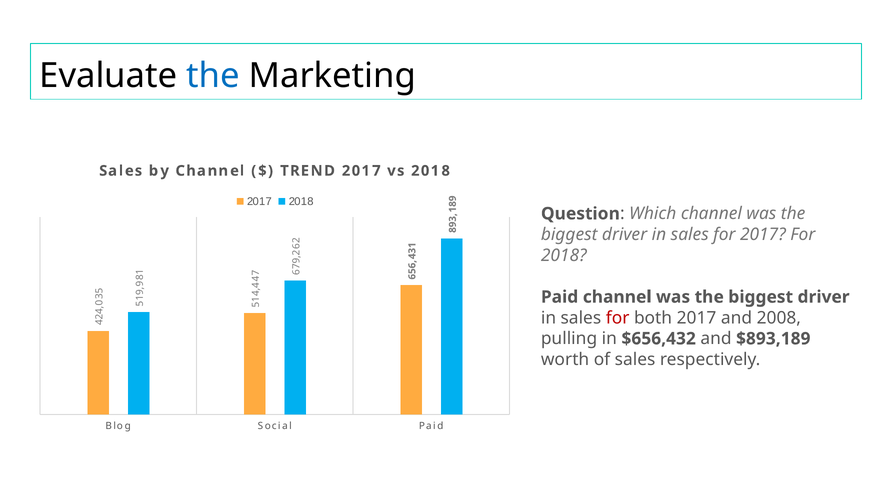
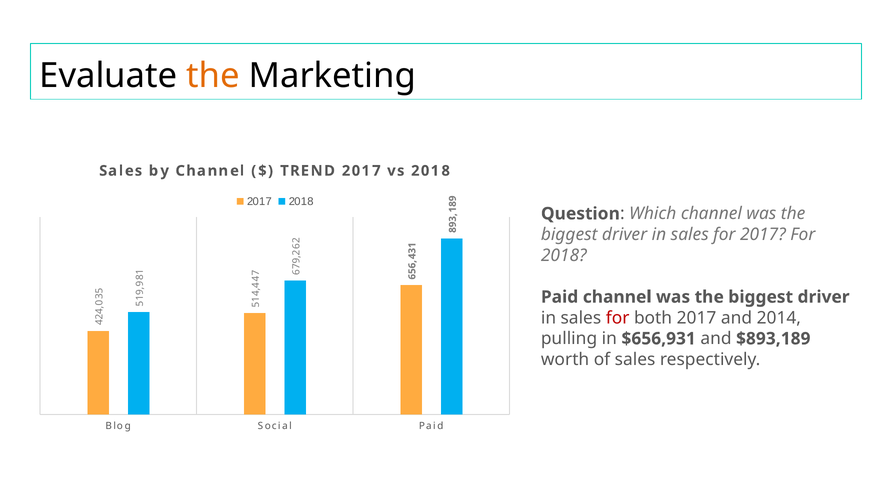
the at (213, 76) colour: blue -> orange
2008: 2008 -> 2014
$656,432: $656,432 -> $656,931
